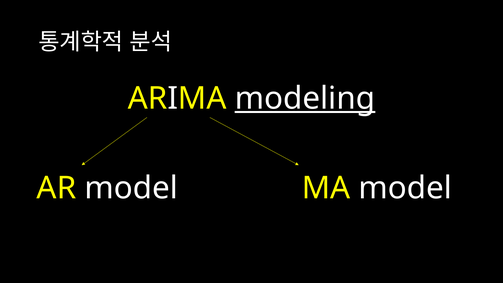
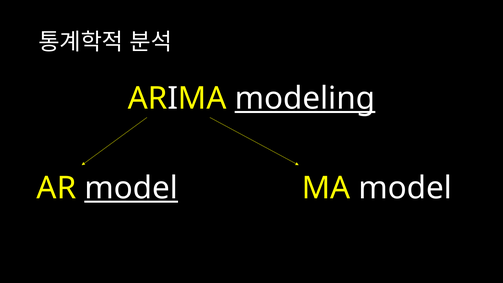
model at (131, 188) underline: none -> present
